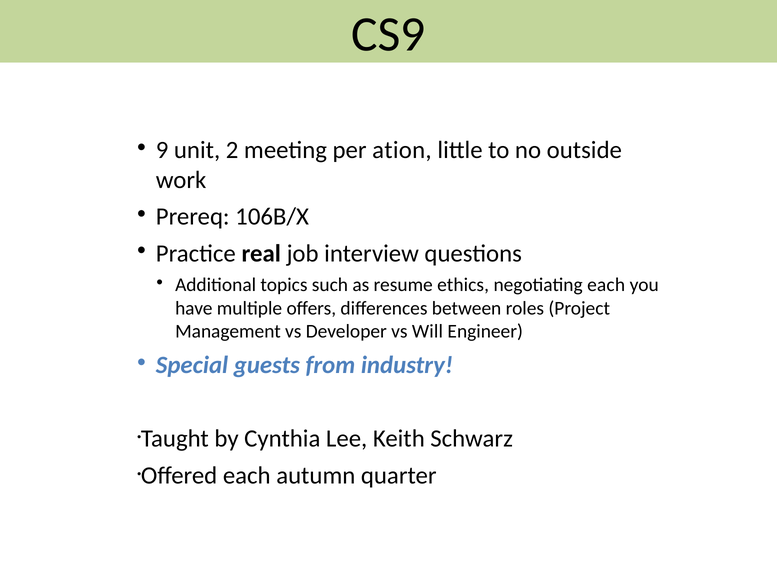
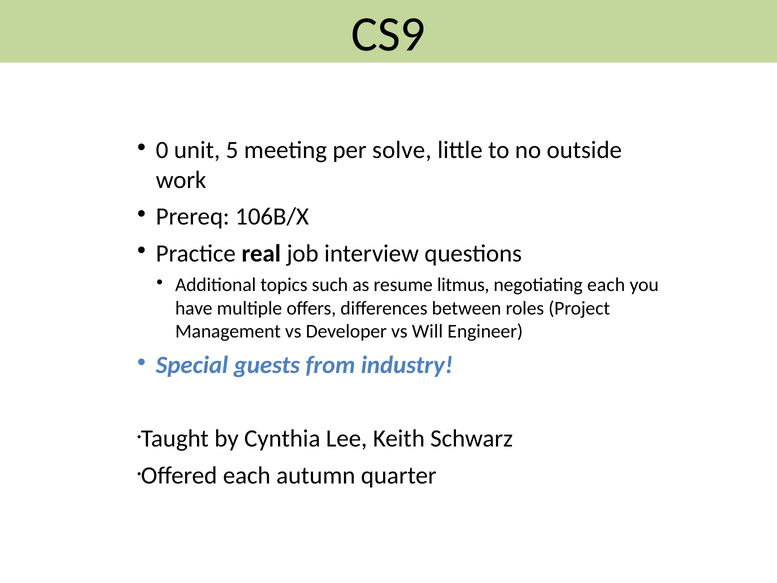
9: 9 -> 0
2: 2 -> 5
ation: ation -> solve
ethics: ethics -> litmus
